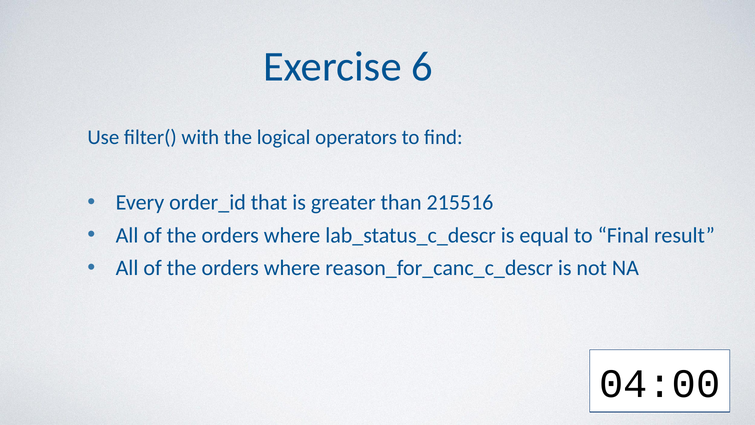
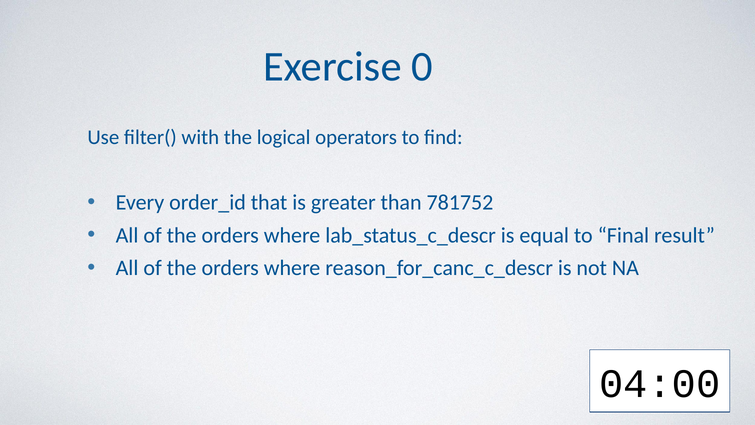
6: 6 -> 0
215516: 215516 -> 781752
